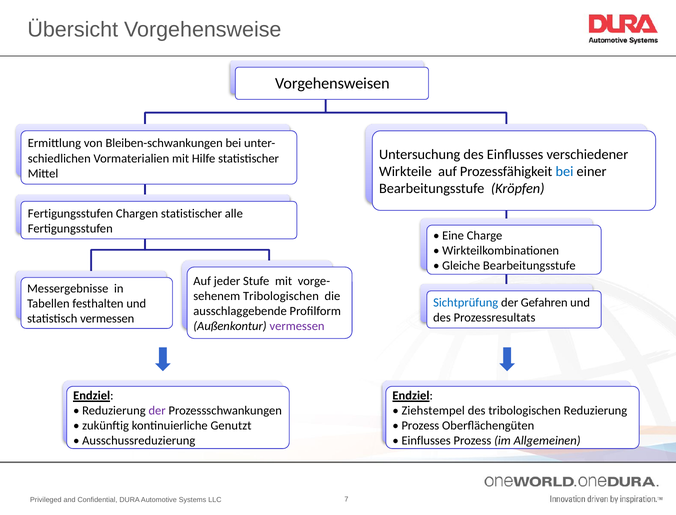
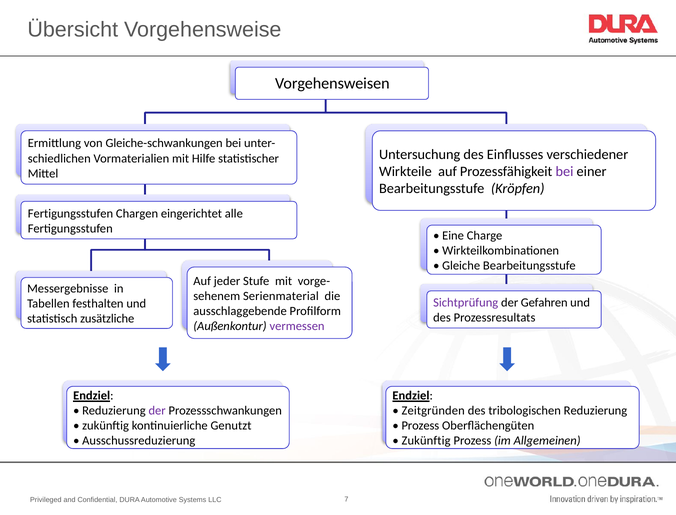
Bleiben-schwankungen: Bleiben-schwankungen -> Gleiche-schwankungen
bei at (564, 172) colour: blue -> purple
Chargen statistischer: statistischer -> eingerichtet
Tribologischen at (281, 296): Tribologischen -> Serienmaterial
Sichtprüfung colour: blue -> purple
statistisch vermessen: vermessen -> zusätzliche
Ziehstempel: Ziehstempel -> Zeitgründen
Einflusses at (426, 441): Einflusses -> Zukünftig
